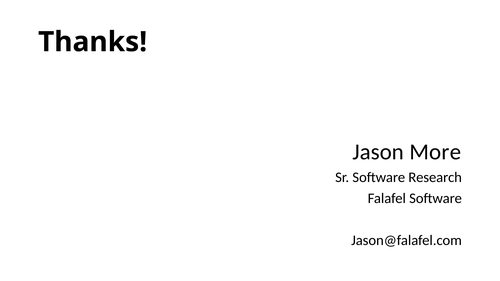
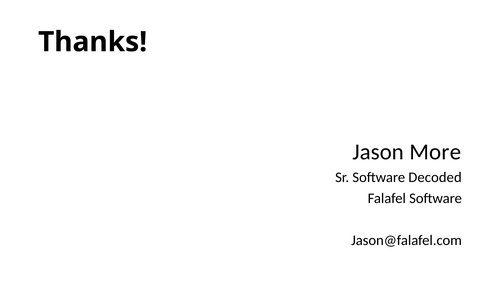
Research: Research -> Decoded
